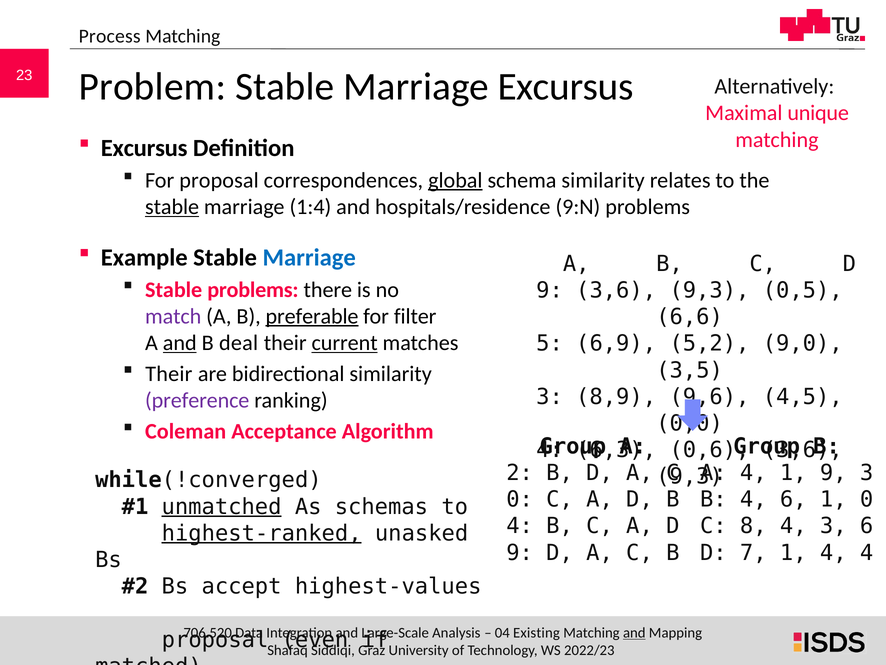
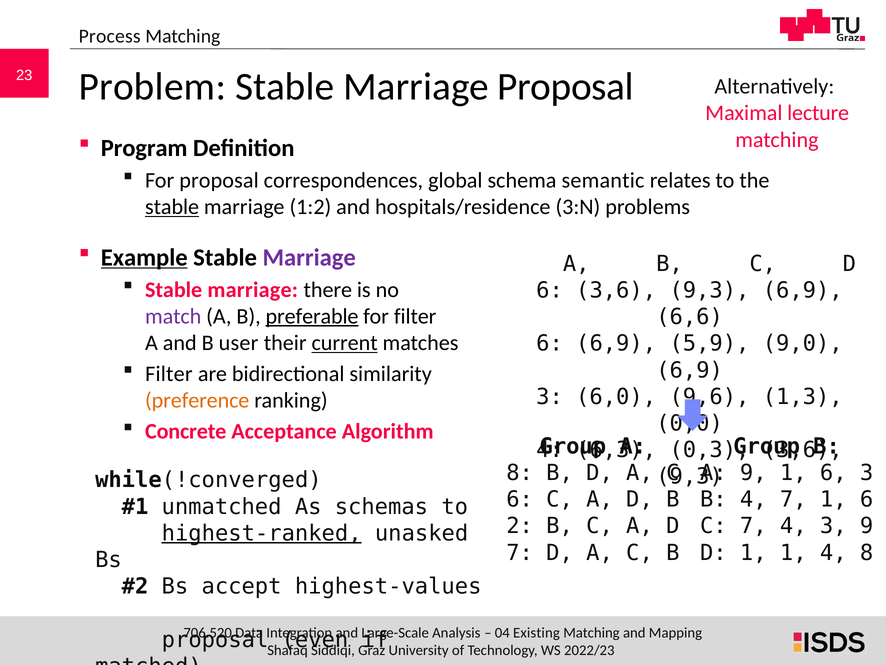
Marriage Excursus: Excursus -> Proposal
unique: unique -> lecture
Excursus at (144, 148): Excursus -> Program
global underline: present -> none
schema similarity: similarity -> semantic
1:4: 1:4 -> 1:2
9:N: 9:N -> 3:N
Example underline: none -> present
Marriage at (309, 257) colour: blue -> purple
problems at (253, 290): problems -> marriage
9 at (550, 290): 9 -> 6
9,3 0,5: 0,5 -> 6,9
5 at (550, 343): 5 -> 6
5,2: 5,2 -> 5,9
and at (180, 343) underline: present -> none
deal: deal -> user
3,5 at (690, 370): 3,5 -> 6,9
Their at (169, 374): Their -> Filter
8,9: 8,9 -> 6,0
4,5: 4,5 -> 1,3
preference colour: purple -> orange
Coleman: Coleman -> Concrete
0,6: 0,6 -> 0,3
2 at (520, 473): 2 -> 8
4 at (753, 473): 4 -> 9
9 at (833, 473): 9 -> 6
0 at (520, 499): 0 -> 6
4 6: 6 -> 7
0 at (867, 499): 0 -> 6
unmatched underline: present -> none
4 at (520, 526): 4 -> 2
C 8: 8 -> 7
3 6: 6 -> 9
9 at (520, 552): 9 -> 7
D 7: 7 -> 1
4 4: 4 -> 8
and at (634, 632) underline: present -> none
